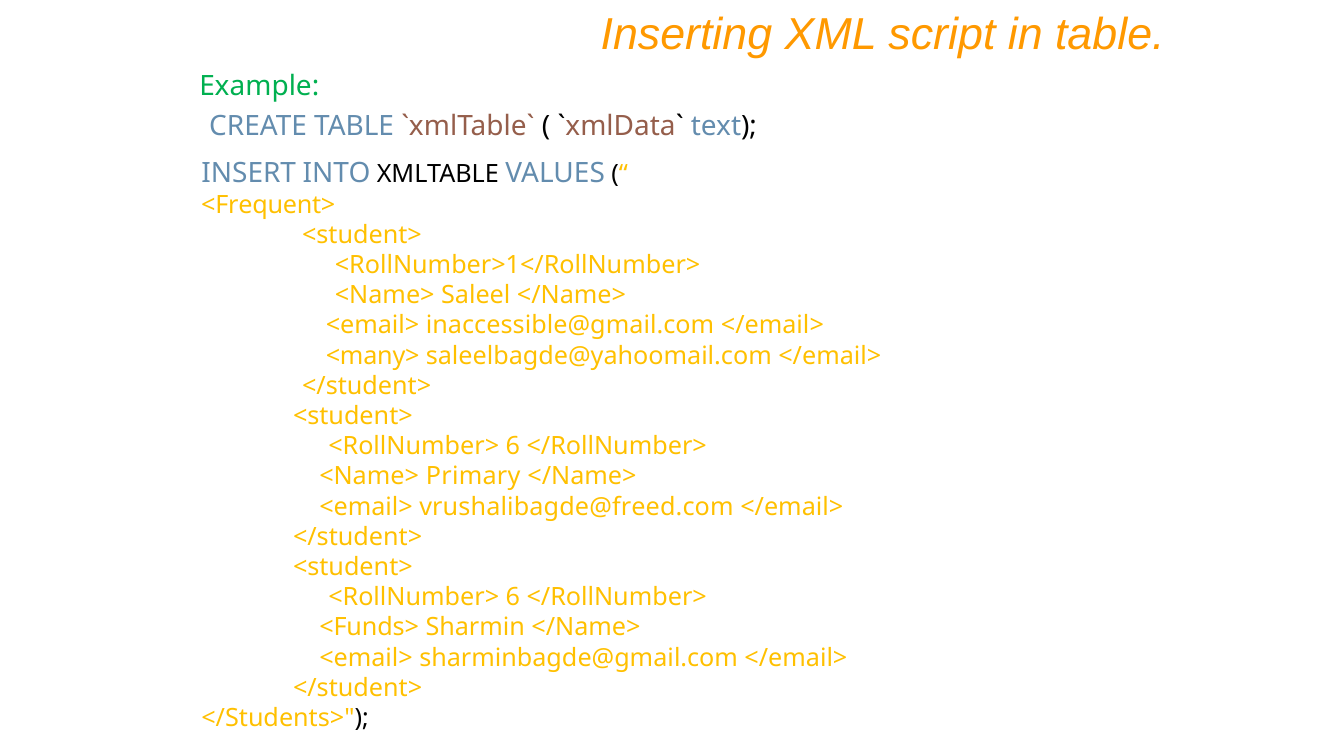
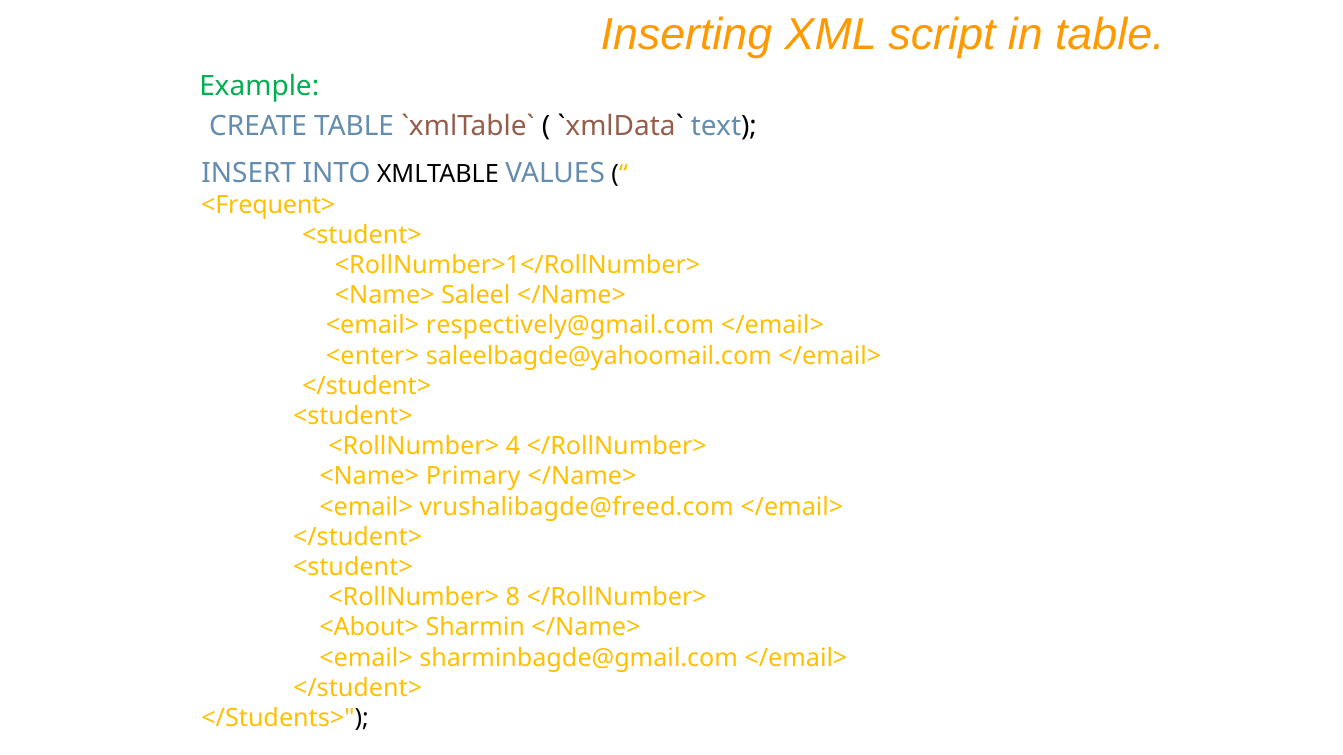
inaccessible@gmail.com: inaccessible@gmail.com -> respectively@gmail.com
<many>: <many> -> <enter>
6 at (513, 447): 6 -> 4
6 at (513, 598): 6 -> 8
<Funds>: <Funds> -> <About>
